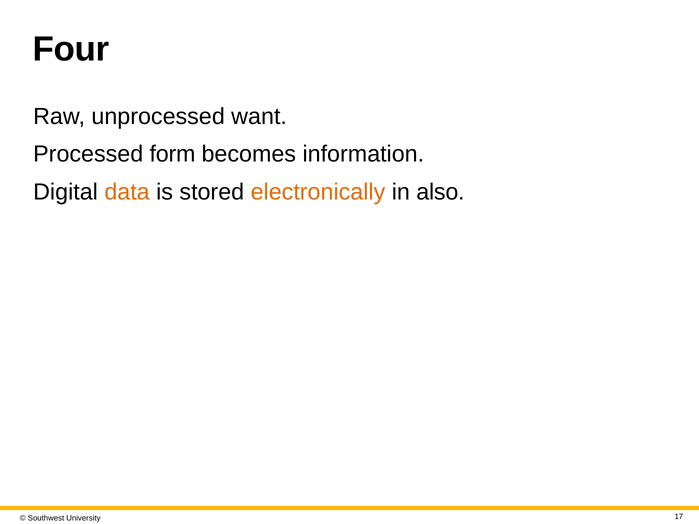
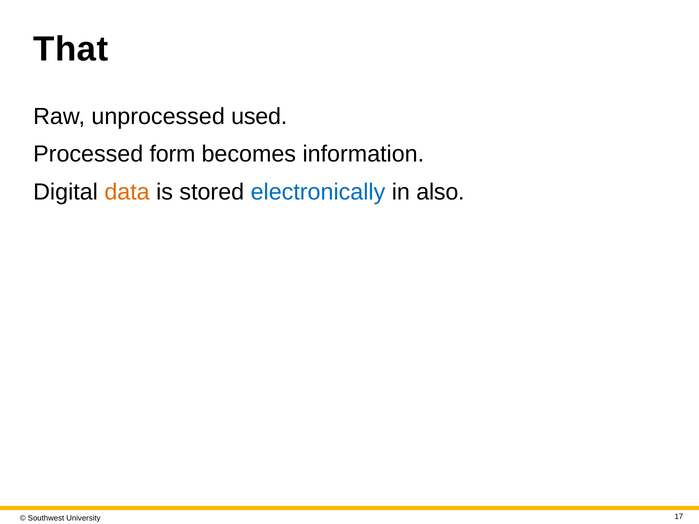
Four: Four -> That
want: want -> used
electronically colour: orange -> blue
